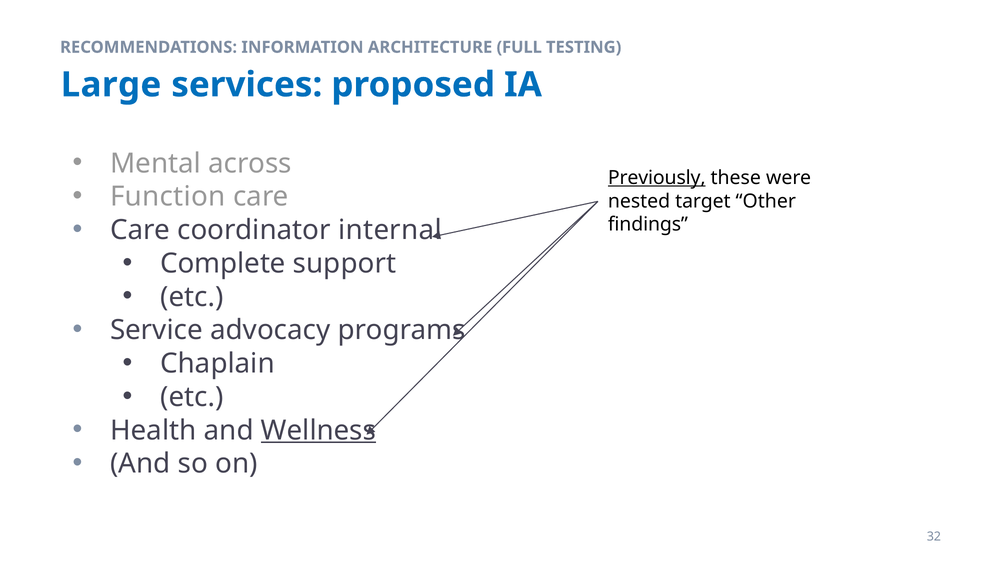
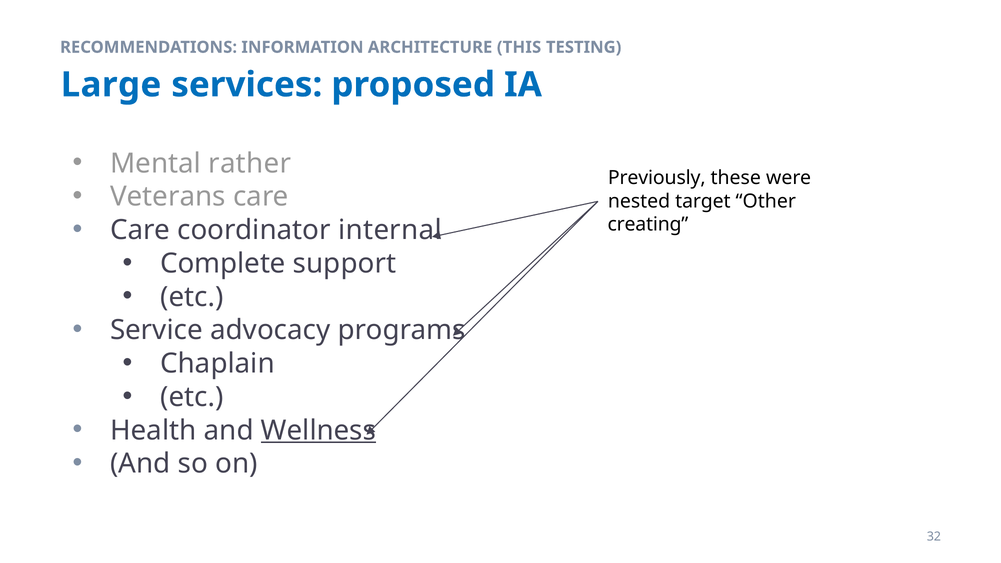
FULL: FULL -> THIS
across: across -> rather
Previously underline: present -> none
Function: Function -> Veterans
findings: findings -> creating
